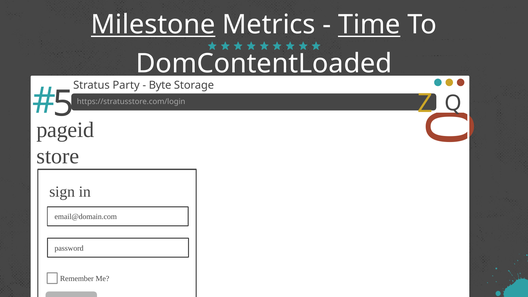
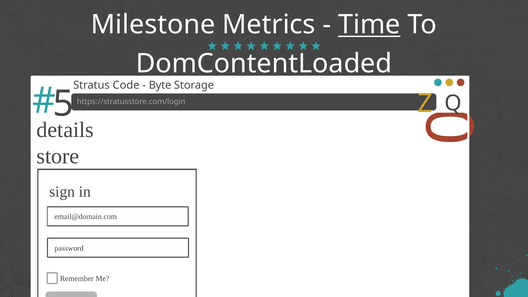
Milestone underline: present -> none
Party: Party -> Code
pageid: pageid -> details
